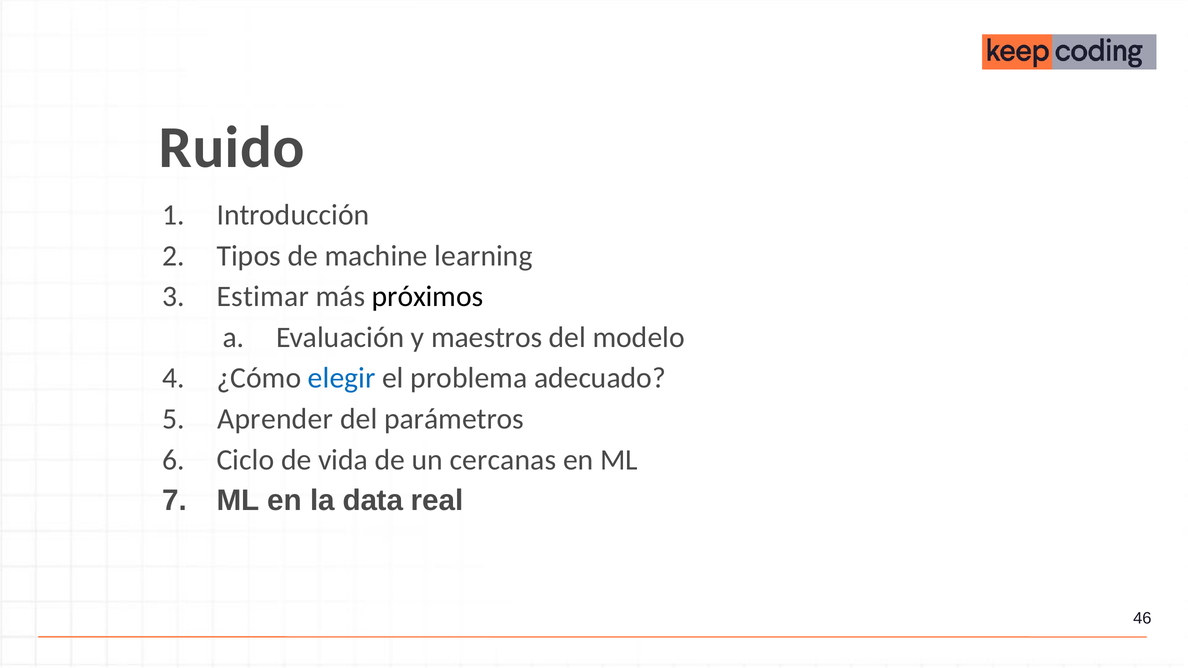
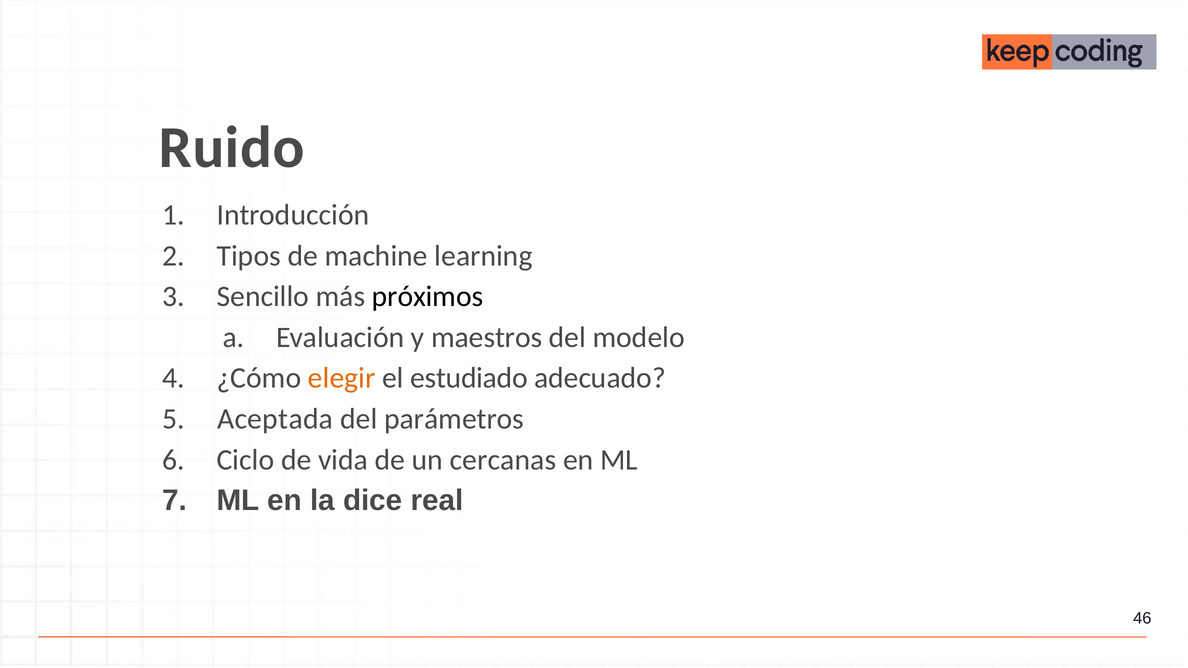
Estimar: Estimar -> Sencillo
elegir colour: blue -> orange
problema: problema -> estudiado
Aprender: Aprender -> Aceptada
data: data -> dice
